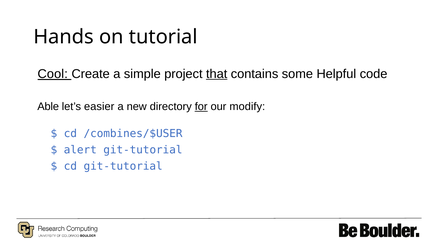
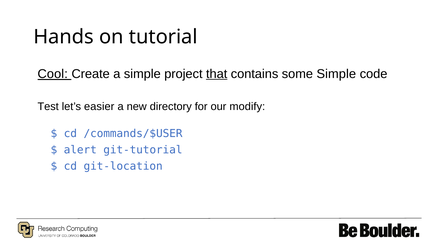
some Helpful: Helpful -> Simple
Able: Able -> Test
for underline: present -> none
/combines/$USER: /combines/$USER -> /commands/$USER
cd git-tutorial: git-tutorial -> git-location
